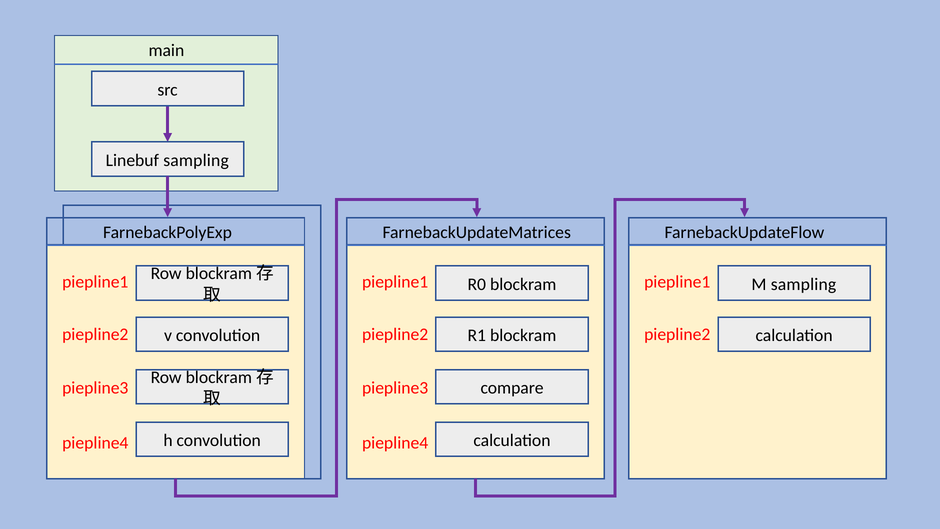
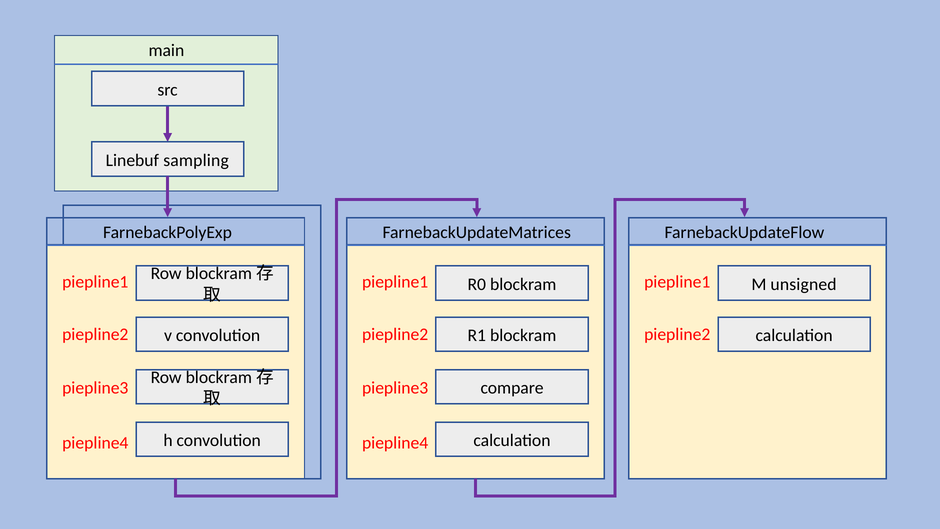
M sampling: sampling -> unsigned
